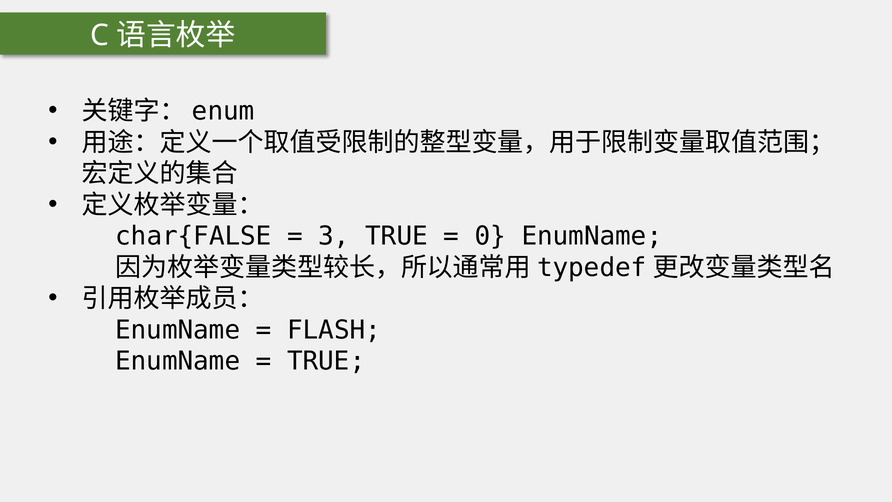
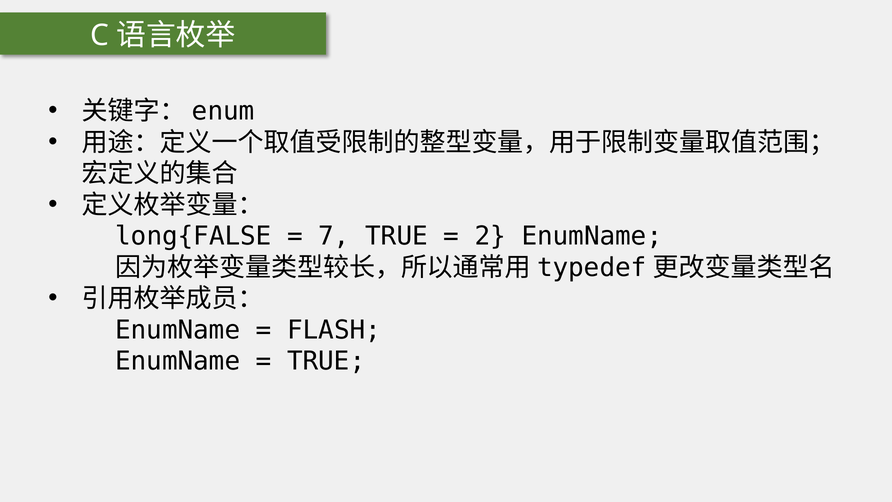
char{FALSE: char{FALSE -> long{FALSE
3: 3 -> 7
0: 0 -> 2
